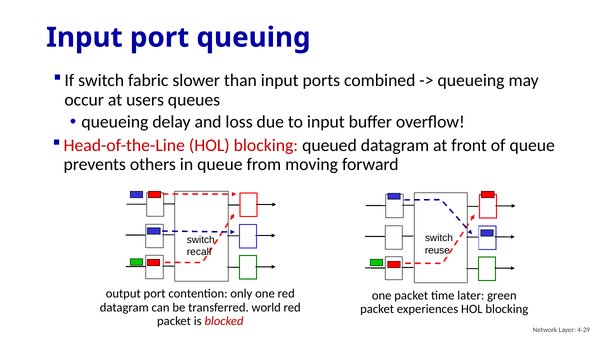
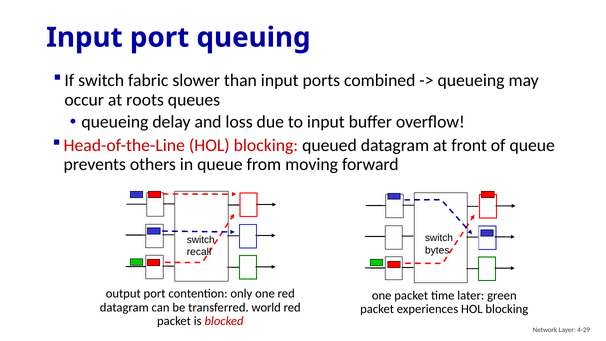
users: users -> roots
reuse: reuse -> bytes
